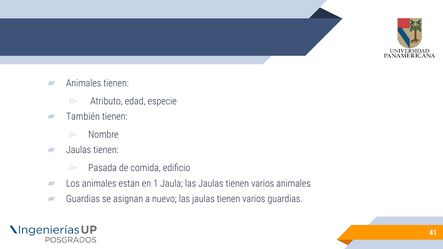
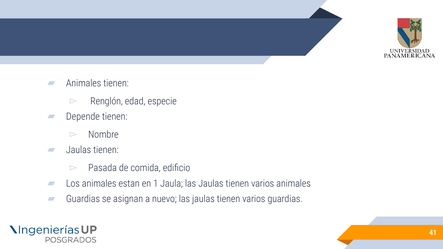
Atributo: Atributo -> Renglón
También: También -> Depende
